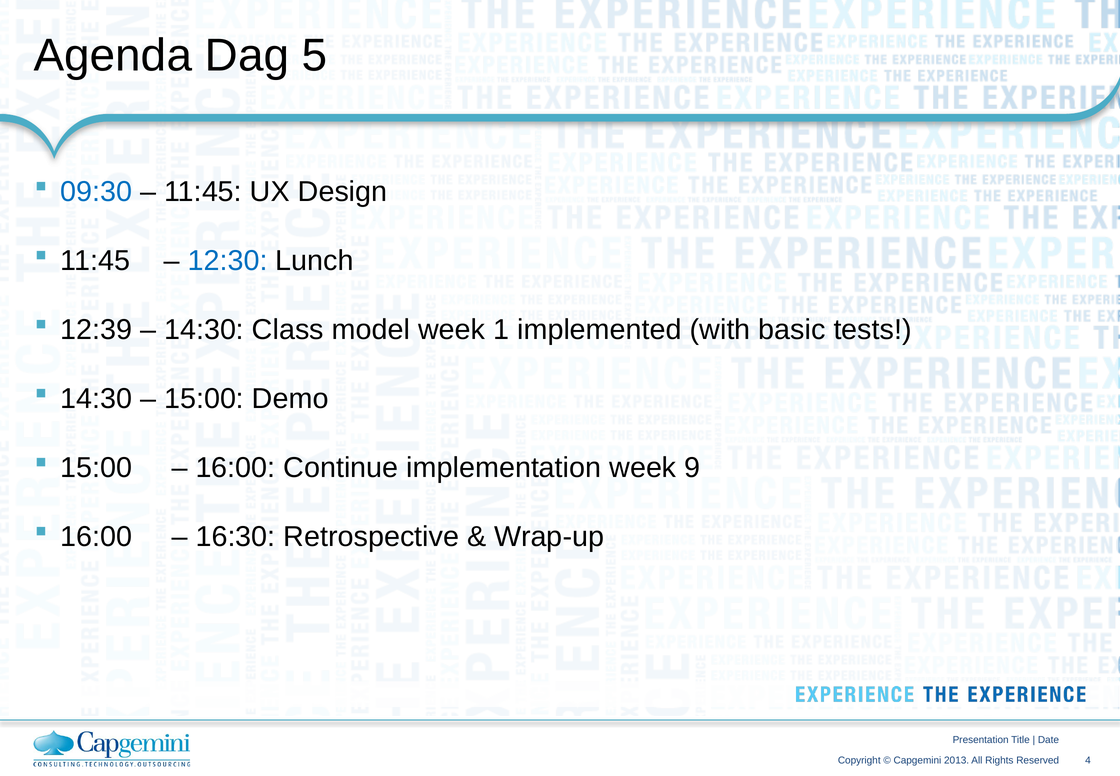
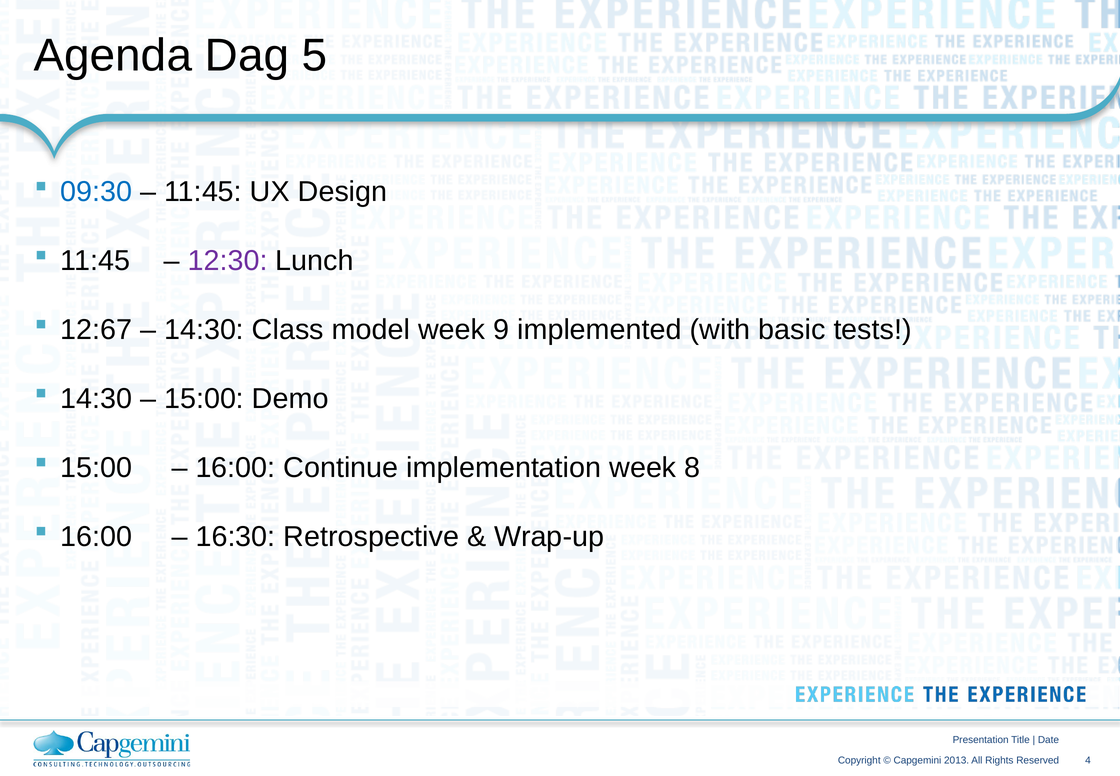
12:30 colour: blue -> purple
12:39: 12:39 -> 12:67
1: 1 -> 9
9: 9 -> 8
